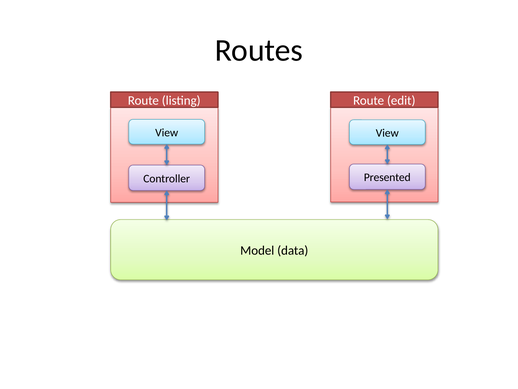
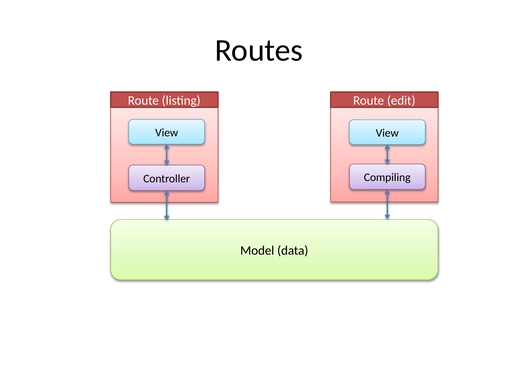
Presented: Presented -> Compiling
